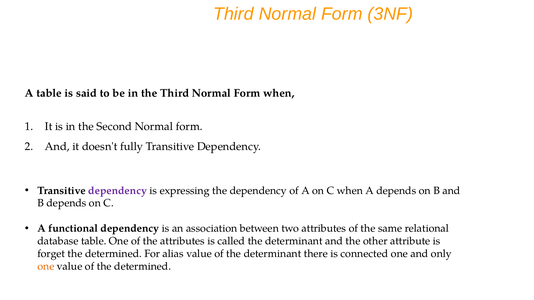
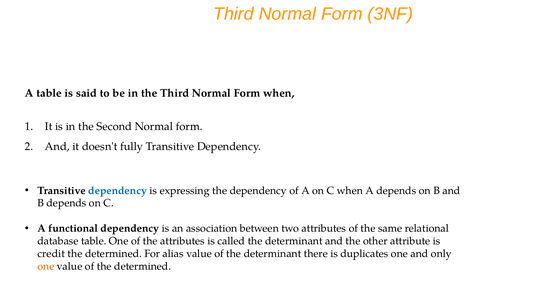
dependency at (118, 191) colour: purple -> blue
forget: forget -> credit
connected: connected -> duplicates
